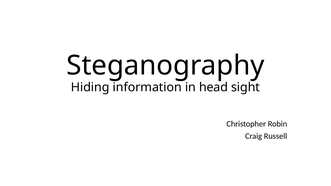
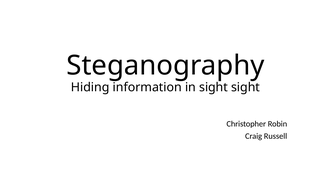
in head: head -> sight
